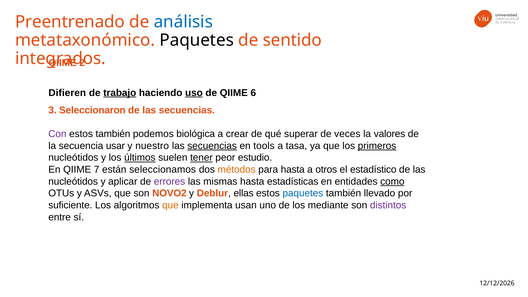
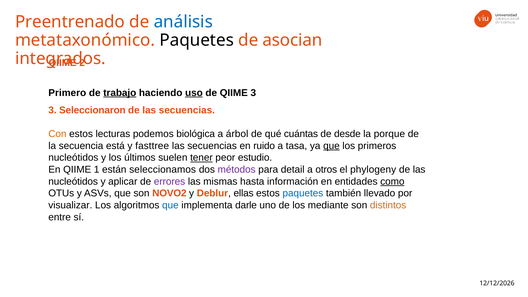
sentido: sentido -> asocian
Difieren: Difieren -> Primero
QIIME 6: 6 -> 3
Con colour: purple -> orange
estos también: también -> lecturas
crear: crear -> árbol
superar: superar -> cuántas
veces: veces -> desde
valores: valores -> porque
usar: usar -> está
nuestro: nuestro -> fasttree
secuencias at (212, 146) underline: present -> none
tools: tools -> ruido
que at (331, 146) underline: none -> present
primeros underline: present -> none
últimos underline: present -> none
7: 7 -> 1
métodos colour: orange -> purple
para hasta: hasta -> detail
estadístico: estadístico -> phylogeny
estadísticas: estadísticas -> información
suficiente: suficiente -> visualizar
que at (170, 205) colour: orange -> blue
usan: usan -> darle
distintos colour: purple -> orange
